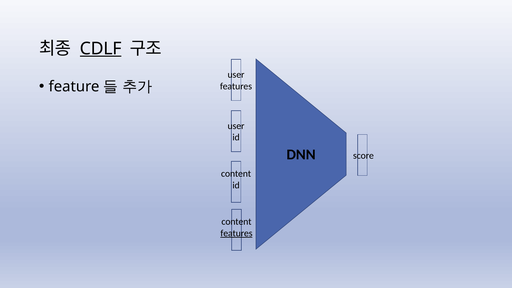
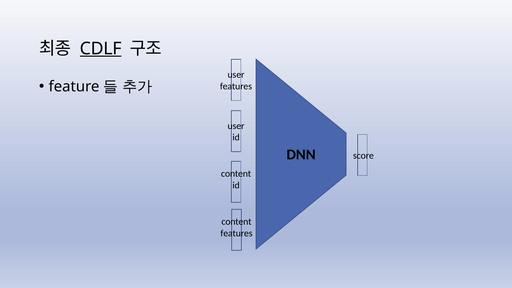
features at (237, 233) underline: present -> none
